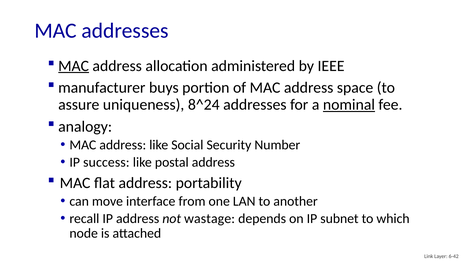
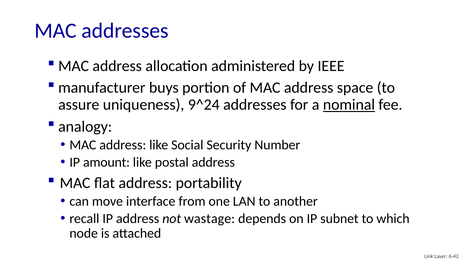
MAC at (74, 66) underline: present -> none
8^24: 8^24 -> 9^24
success: success -> amount
